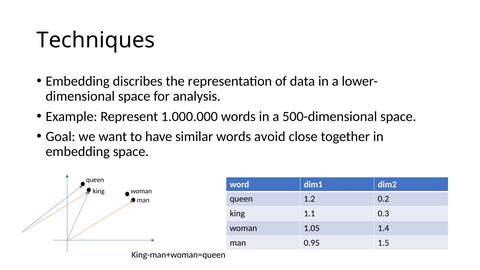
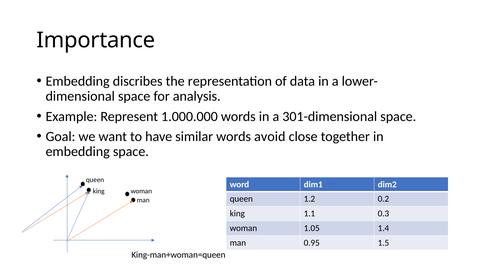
Techniques: Techniques -> Importance
500-dimensional: 500-dimensional -> 301-dimensional
